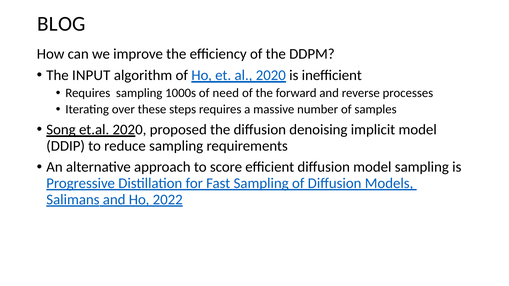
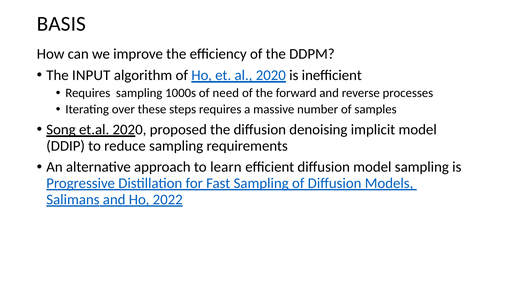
BLOG: BLOG -> BASIS
score: score -> learn
